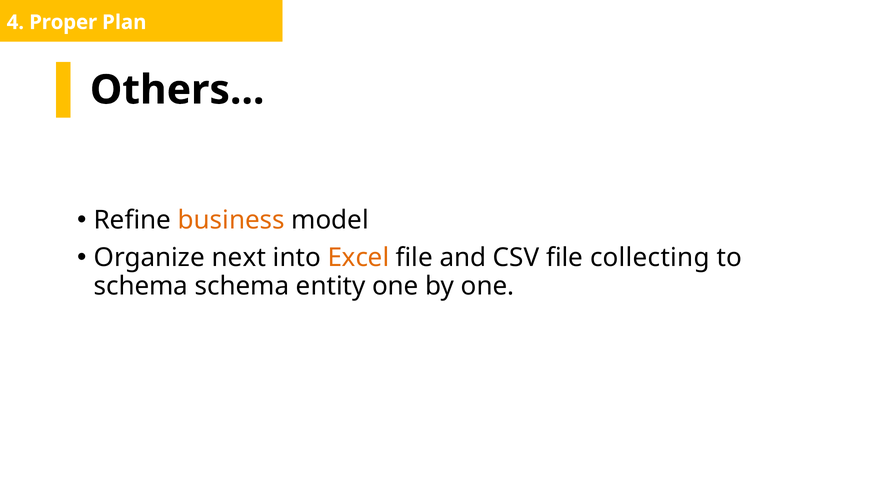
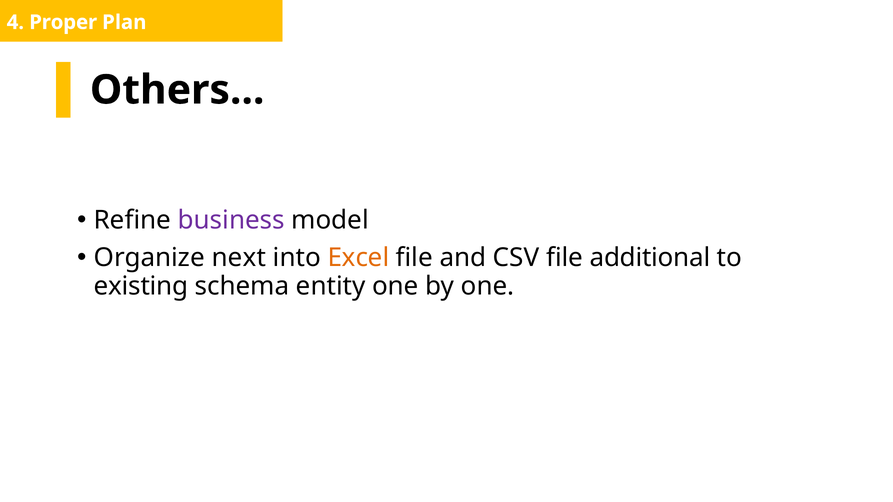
business colour: orange -> purple
collecting: collecting -> additional
schema at (141, 286): schema -> existing
